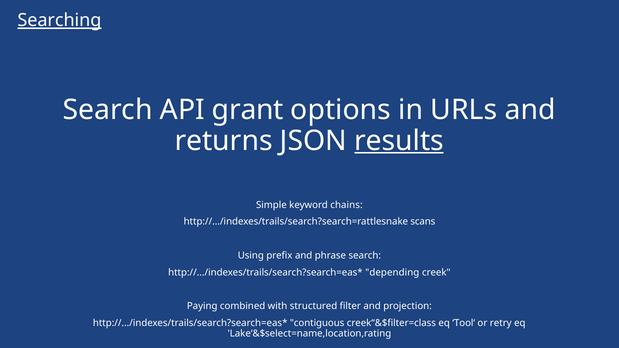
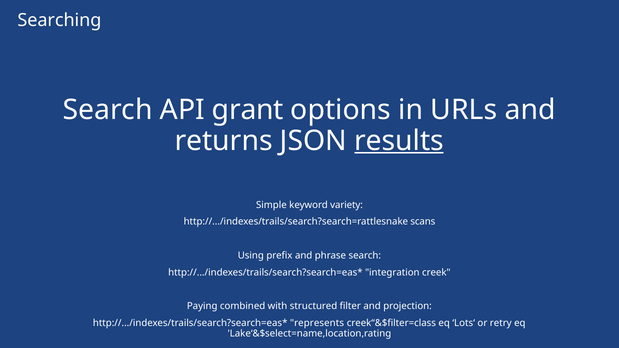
Searching underline: present -> none
chains: chains -> variety
depending: depending -> integration
contiguous: contiguous -> represents
Tool‘: Tool‘ -> Lots‘
